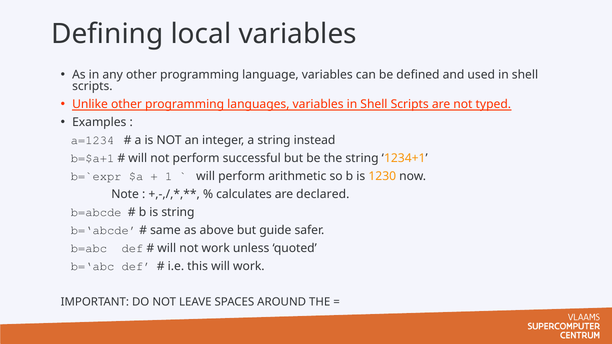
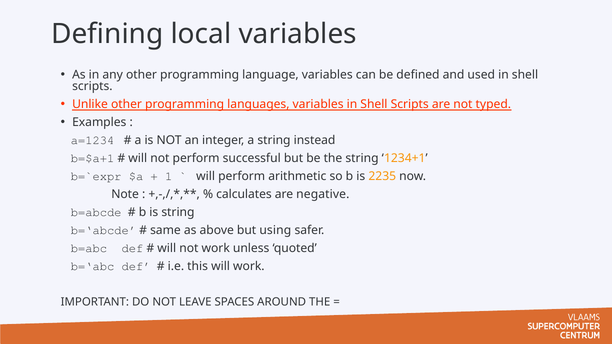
1230: 1230 -> 2235
declared: declared -> negative
guide: guide -> using
